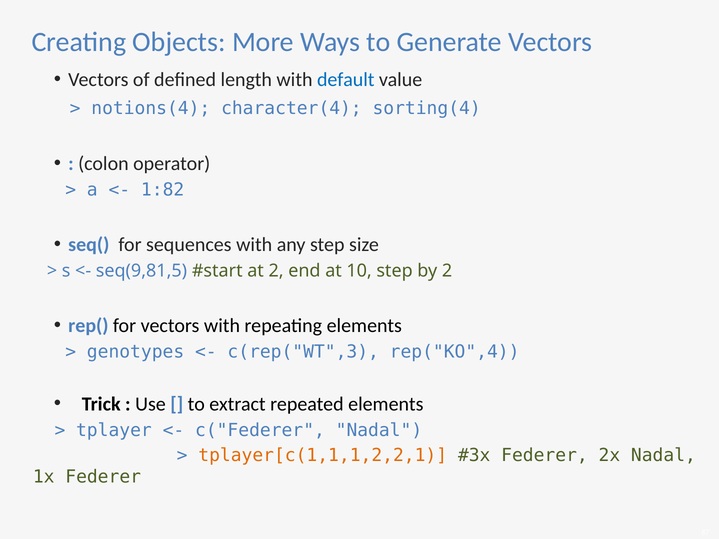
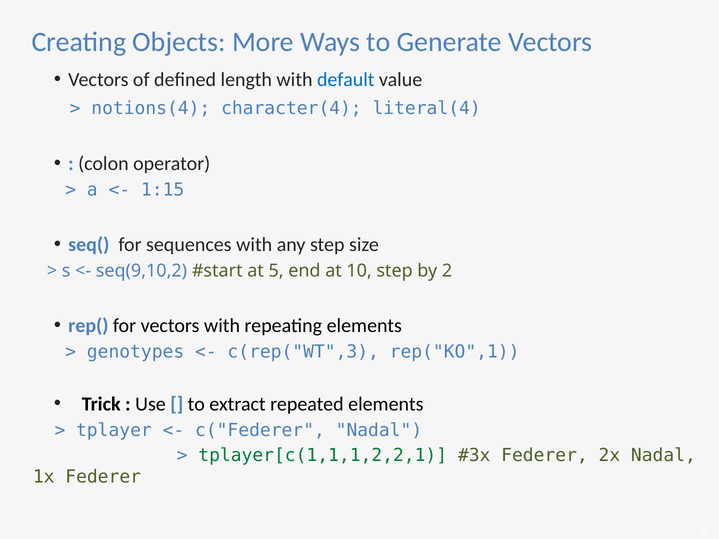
sorting(4: sorting(4 -> literal(4
1:82: 1:82 -> 1:15
seq(9,81,5: seq(9,81,5 -> seq(9,10,2
at 2: 2 -> 5
rep("KO",4: rep("KO",4 -> rep("KO",1
tplayer[c(1,1,1,2,2,1 colour: orange -> green
